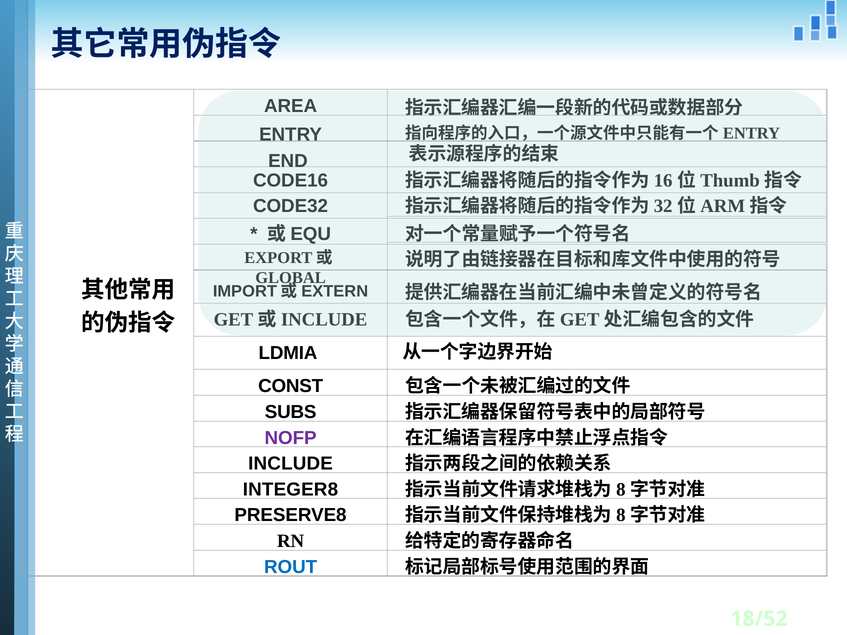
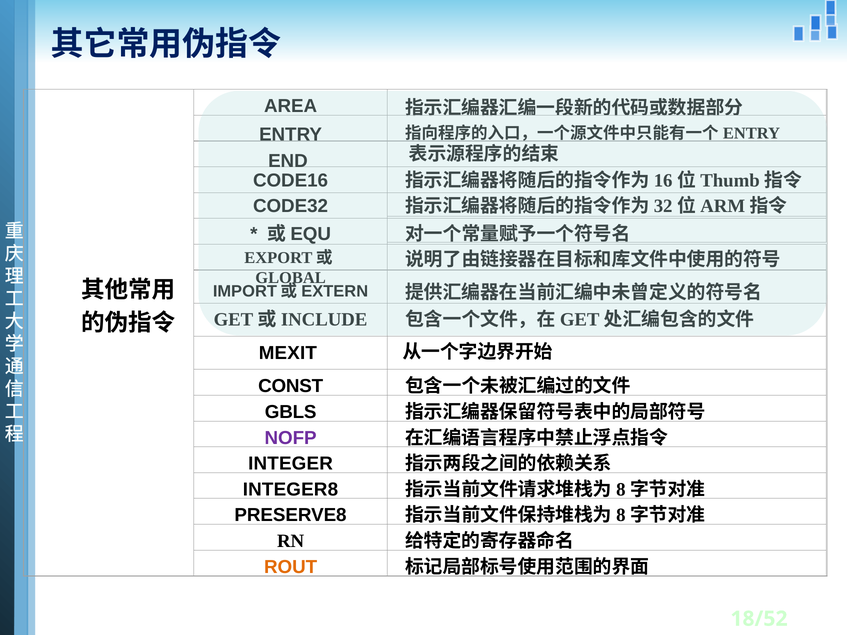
LDMIA: LDMIA -> MEXIT
SUBS: SUBS -> GBLS
INCLUDE: INCLUDE -> INTEGER
ROUT colour: blue -> orange
